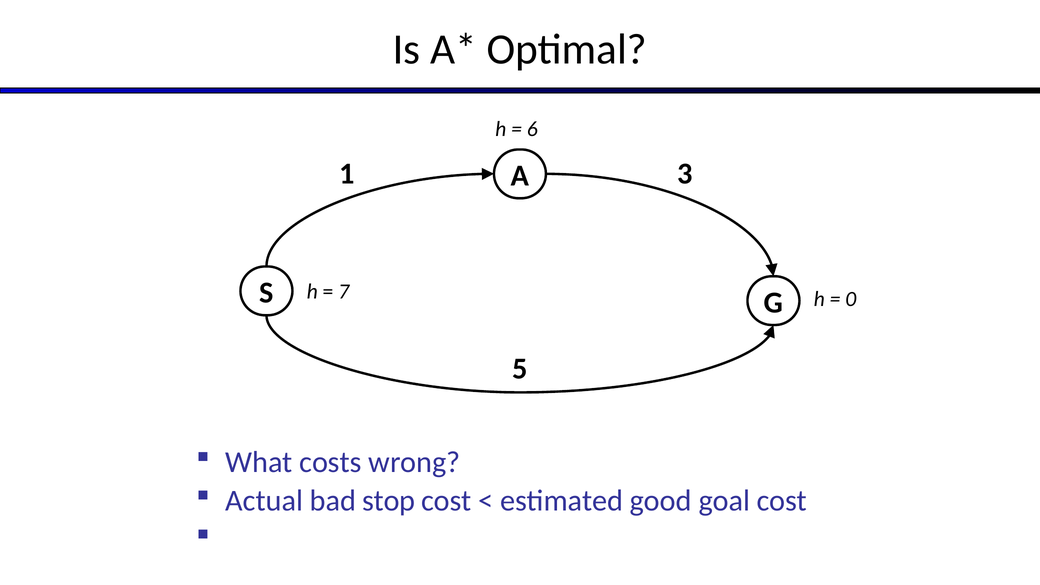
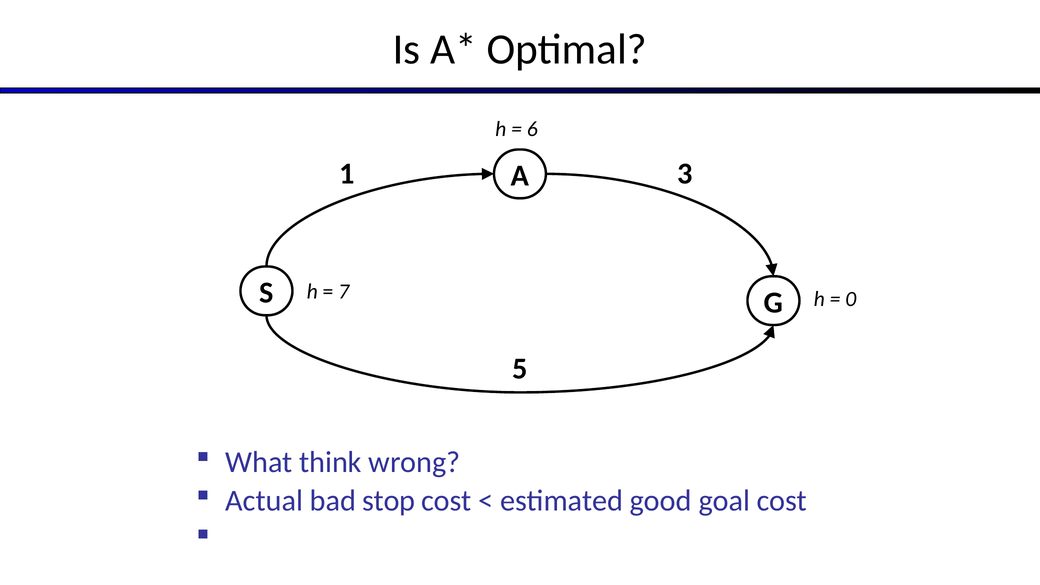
costs: costs -> think
